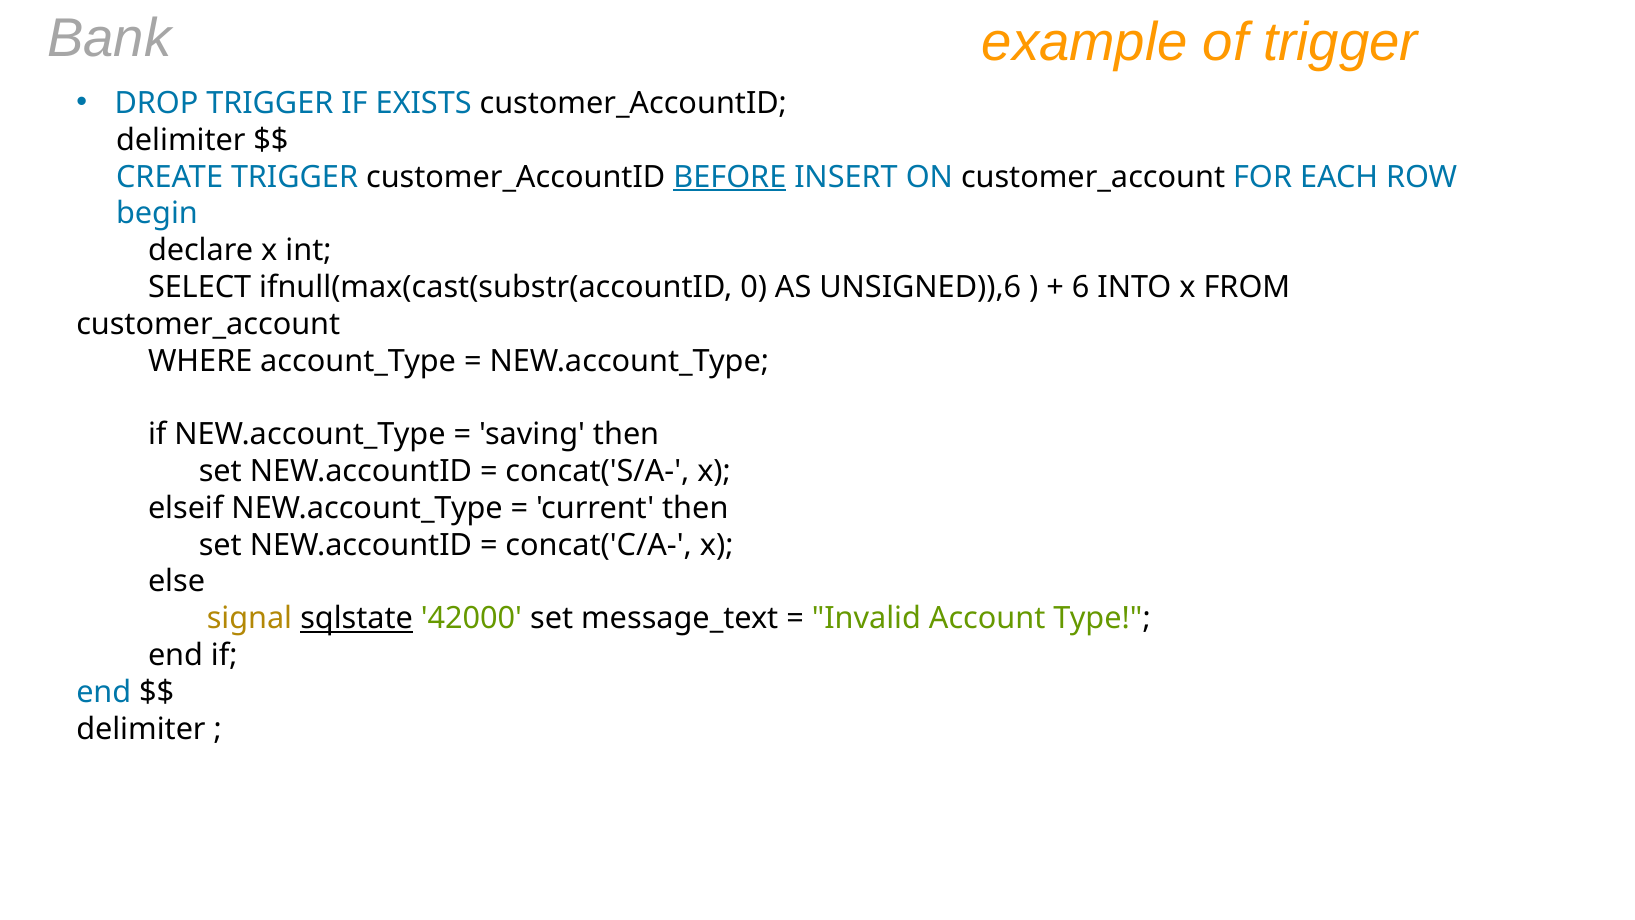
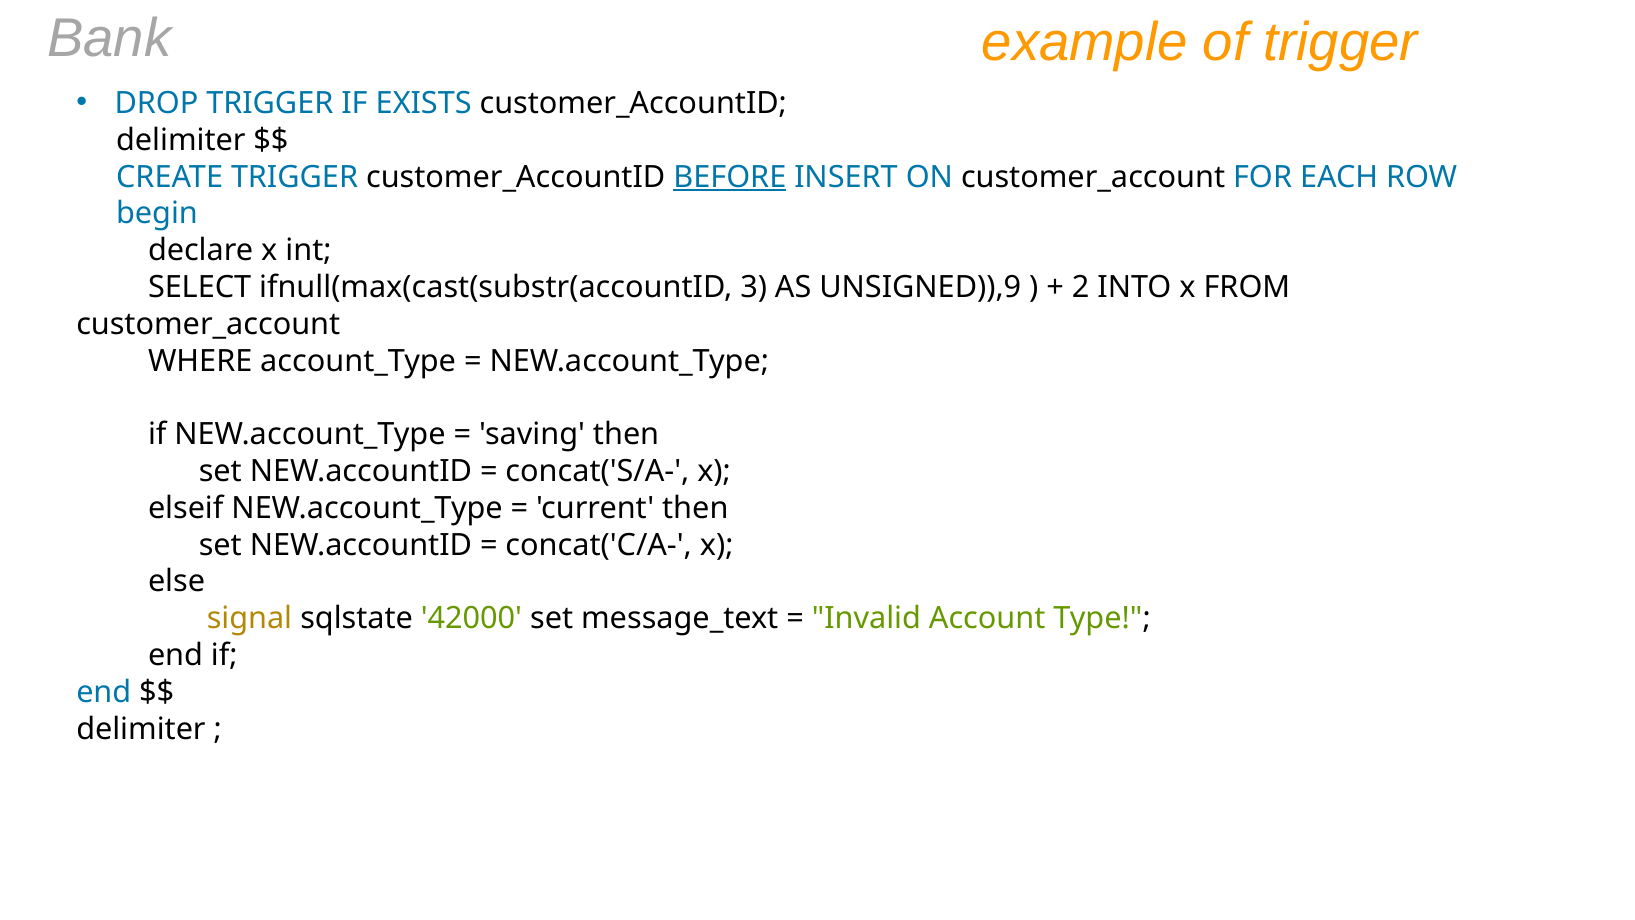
0: 0 -> 3
UNSIGNED)),6: UNSIGNED)),6 -> UNSIGNED)),9
6: 6 -> 2
sqlstate underline: present -> none
